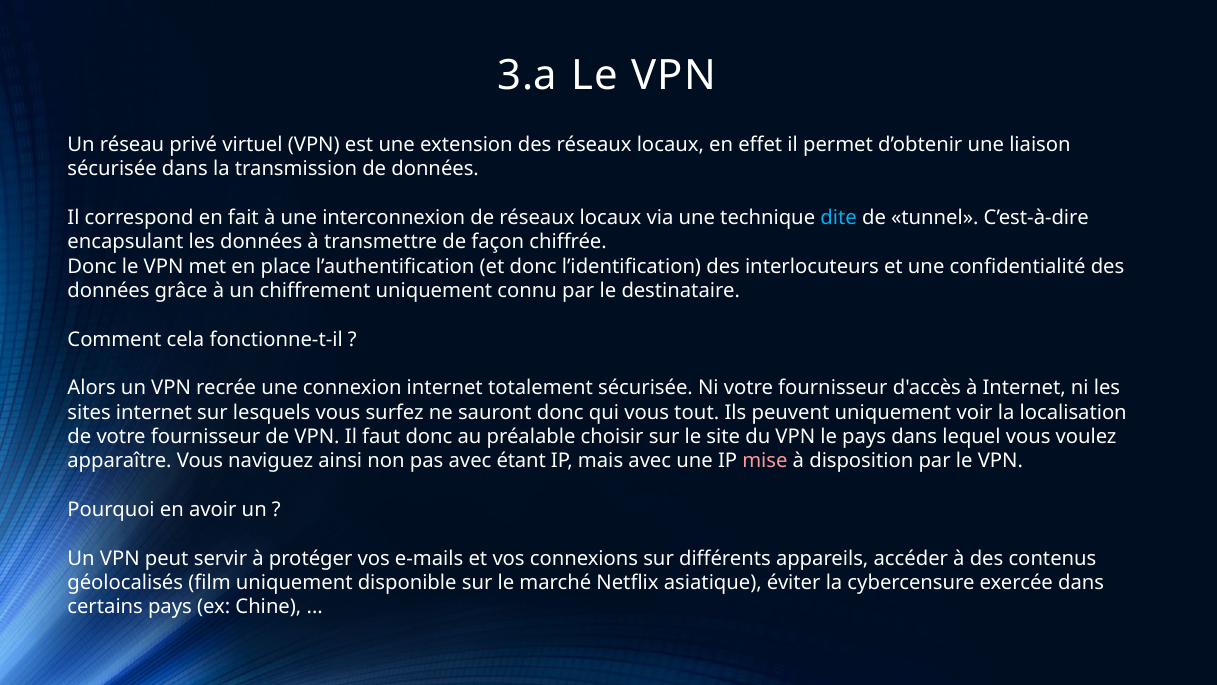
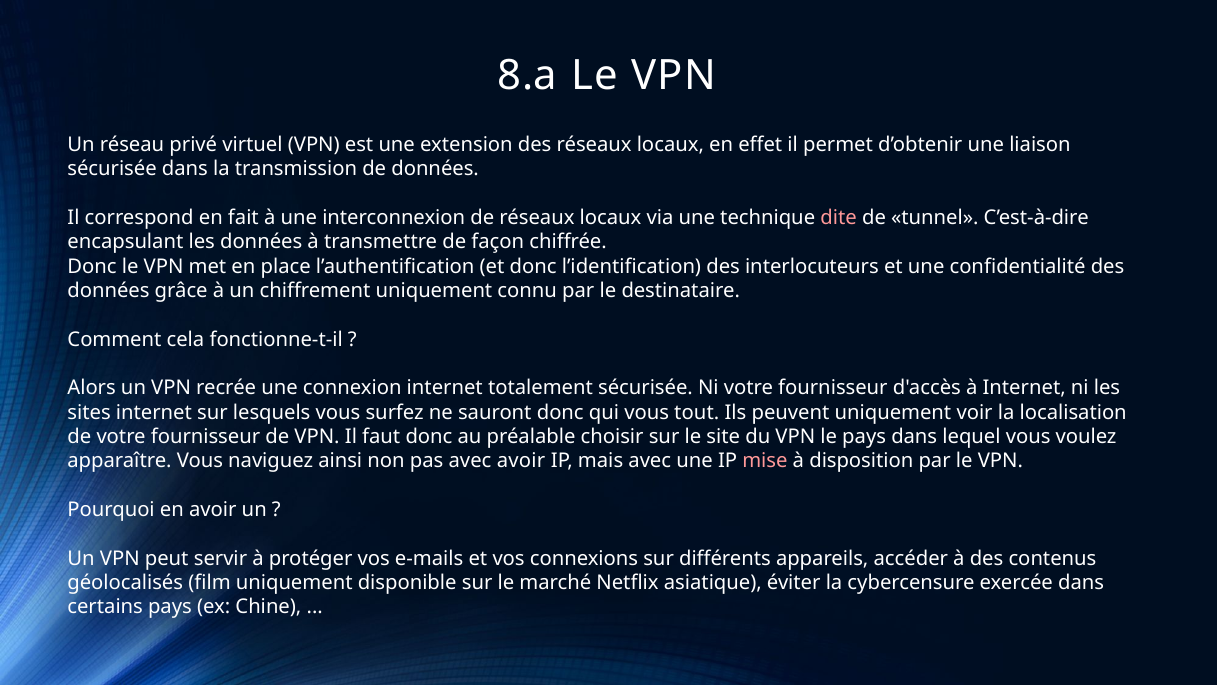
3.a: 3.a -> 8.a
dite colour: light blue -> pink
avec étant: étant -> avoir
